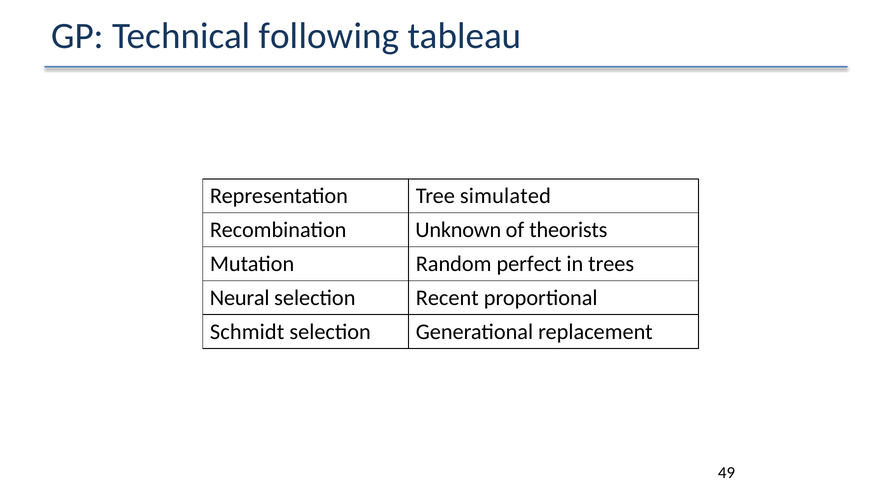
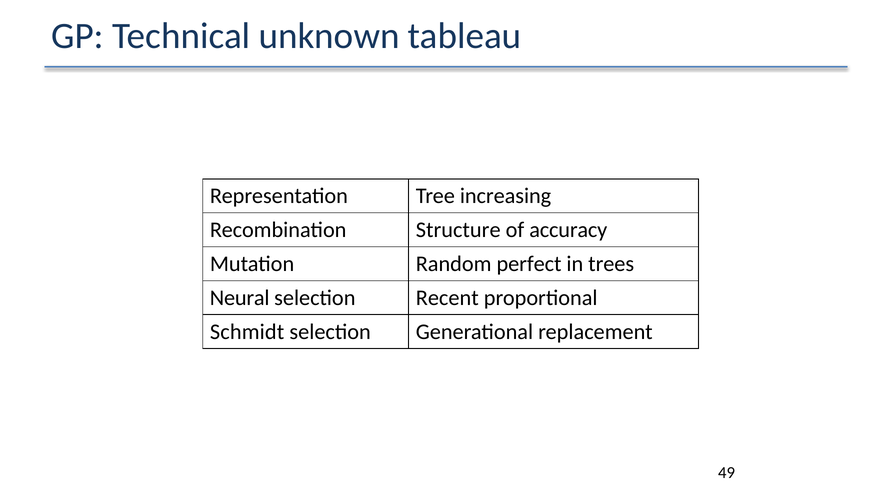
following: following -> unknown
simulated: simulated -> increasing
Unknown: Unknown -> Structure
theorists: theorists -> accuracy
